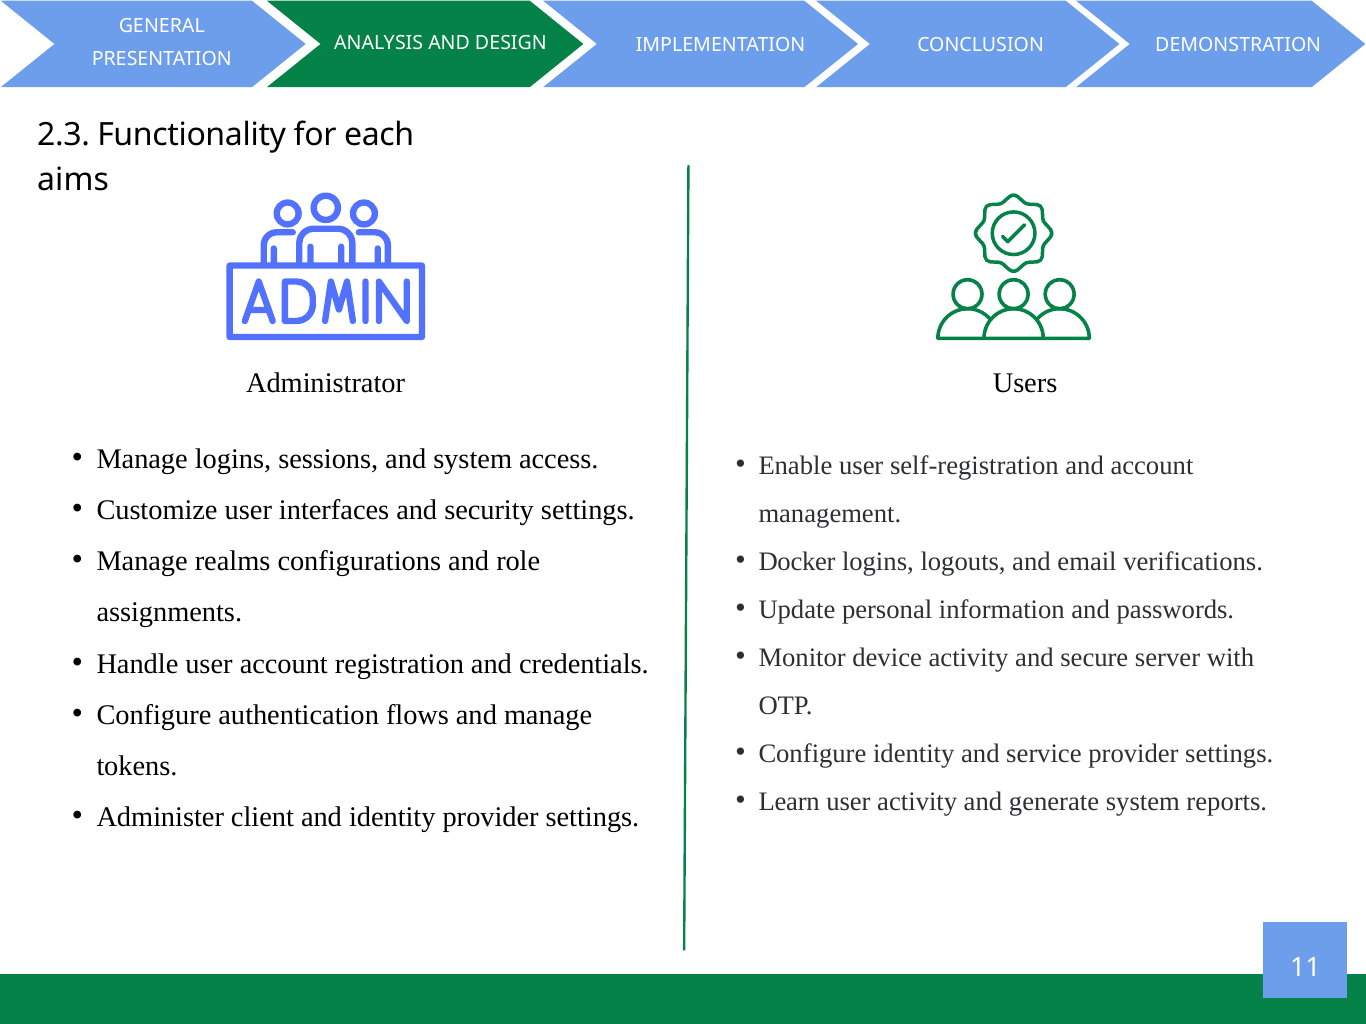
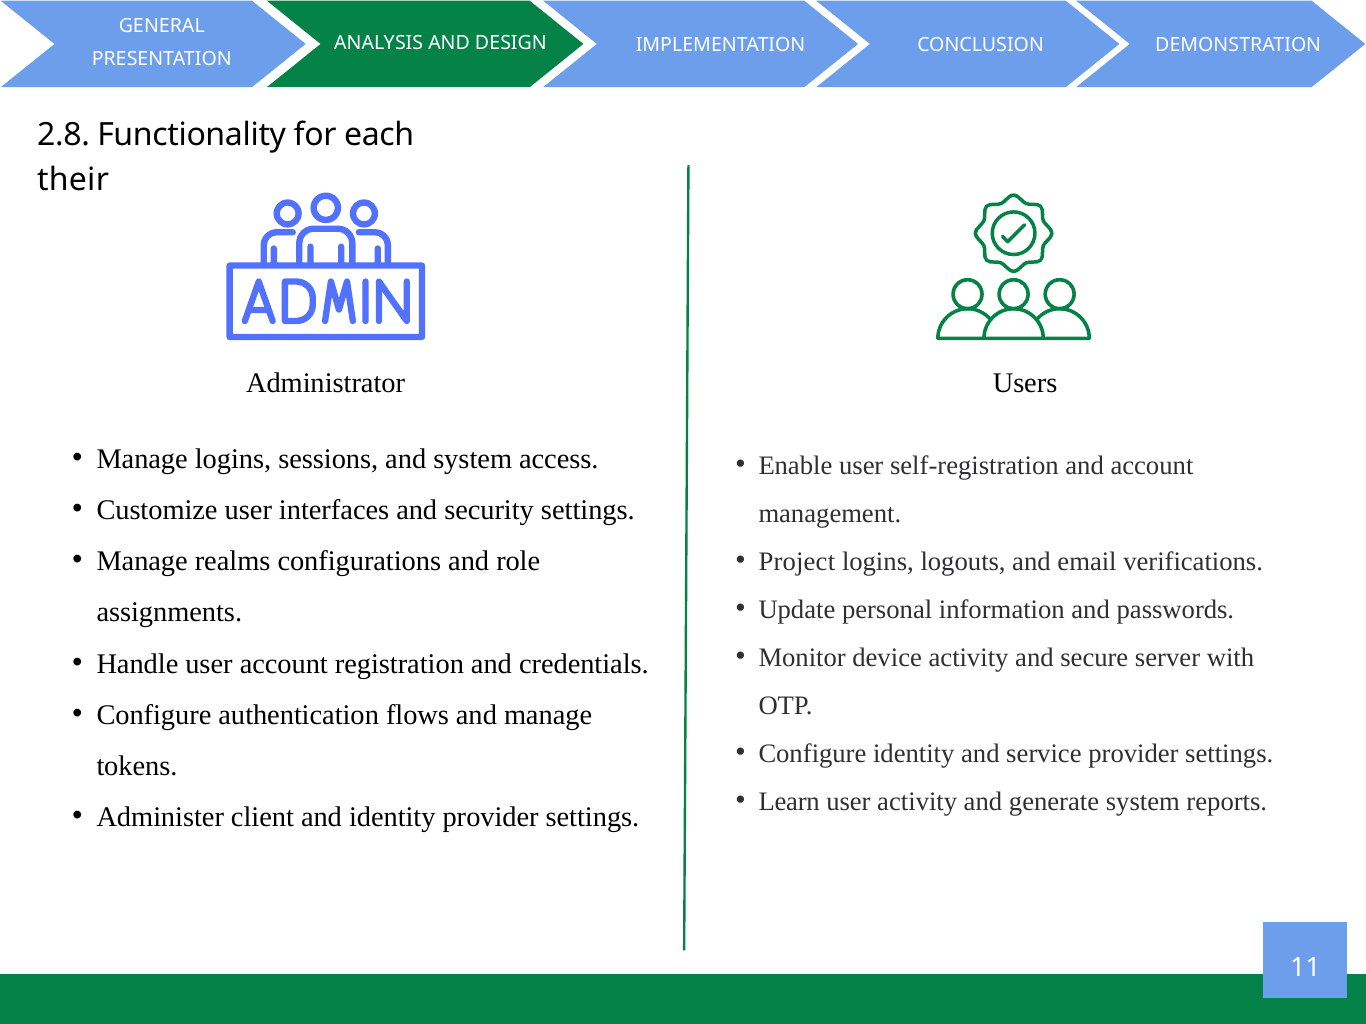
2.3: 2.3 -> 2.8
aims: aims -> their
Docker: Docker -> Project
